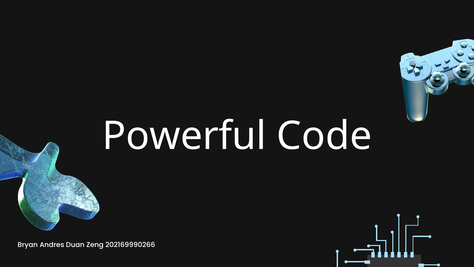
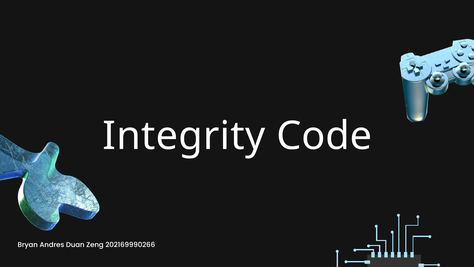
Powerful: Powerful -> Integrity
